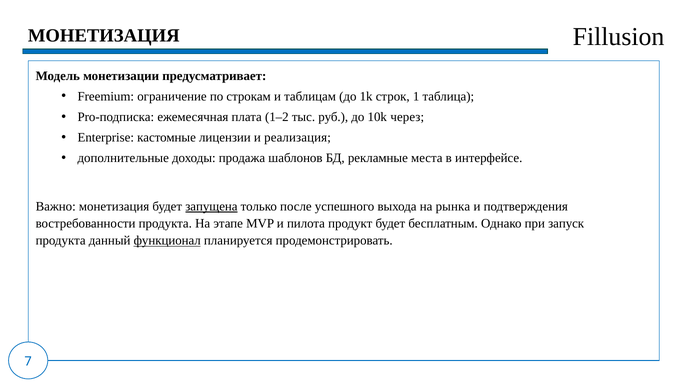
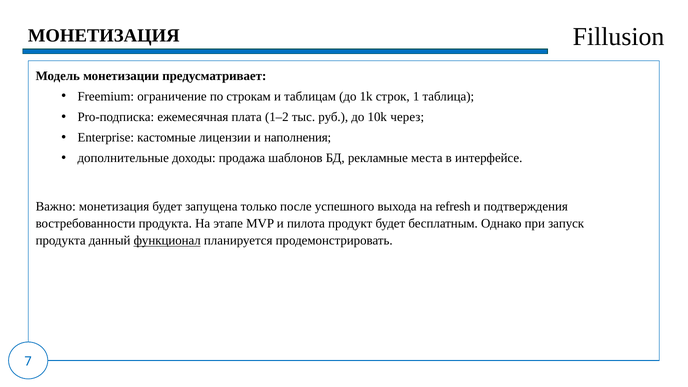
реализация: реализация -> наполнения
запущена underline: present -> none
рынка: рынка -> refresh
